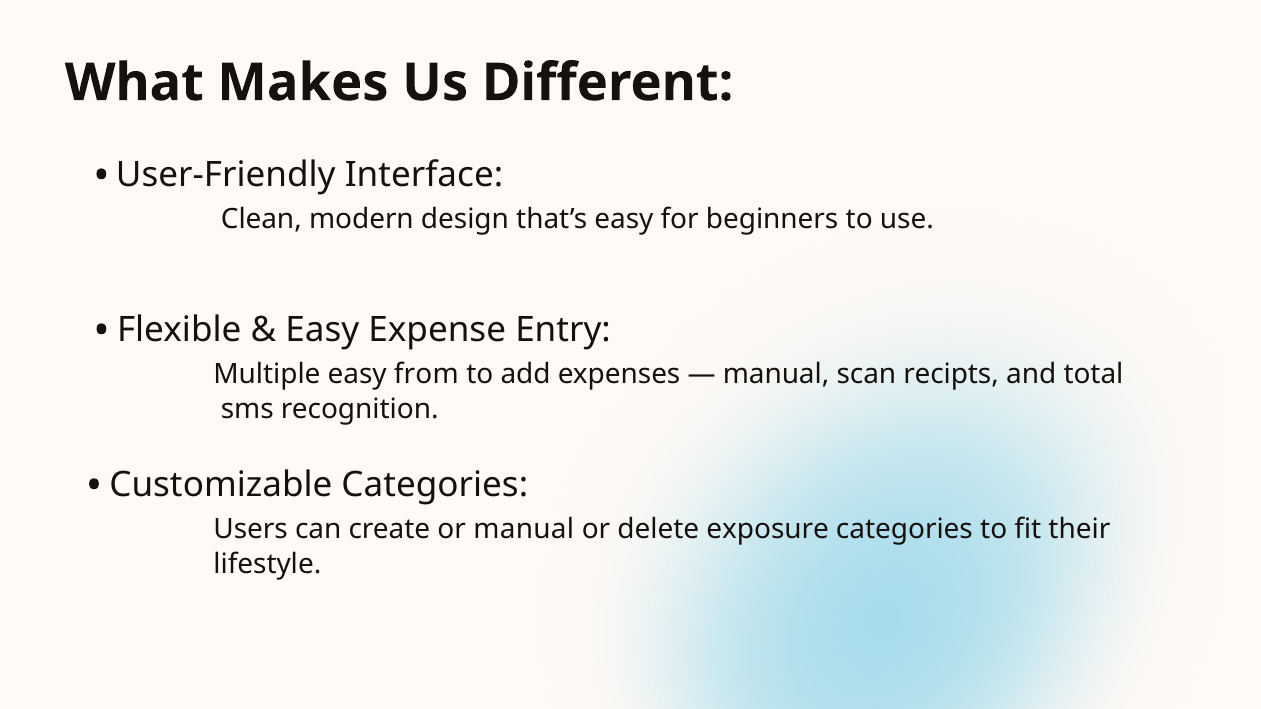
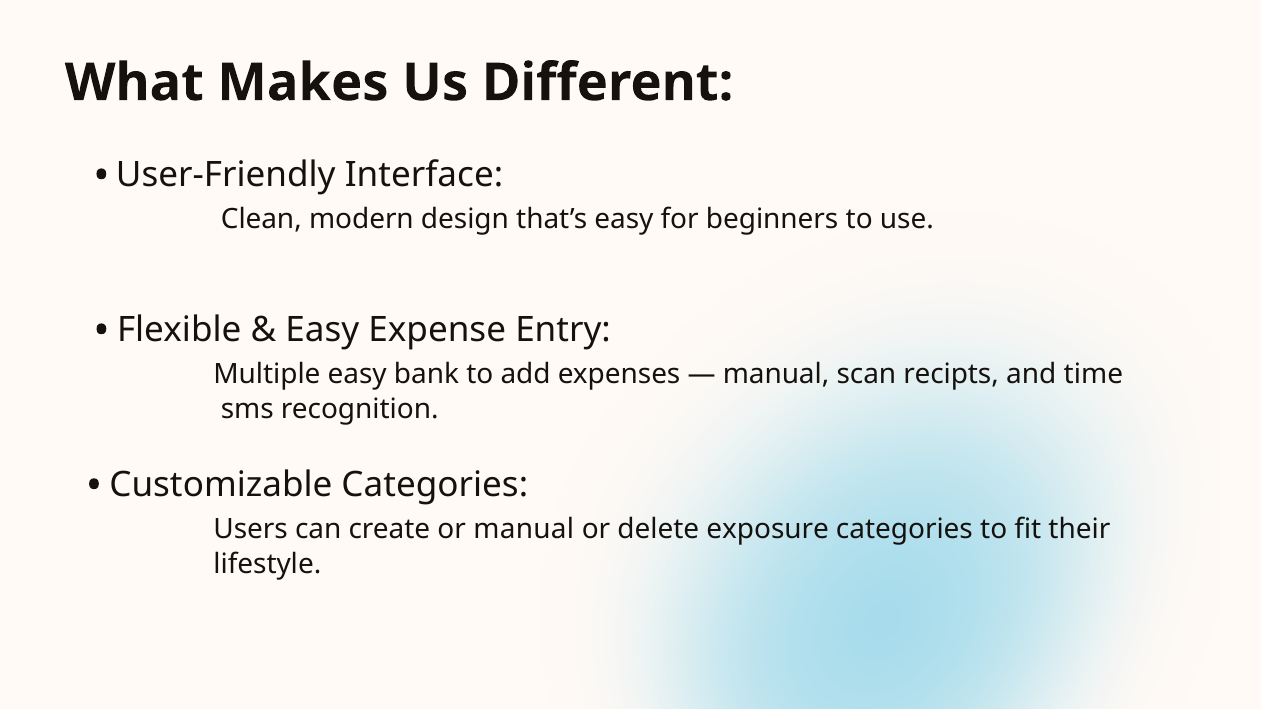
from: from -> bank
total: total -> time
